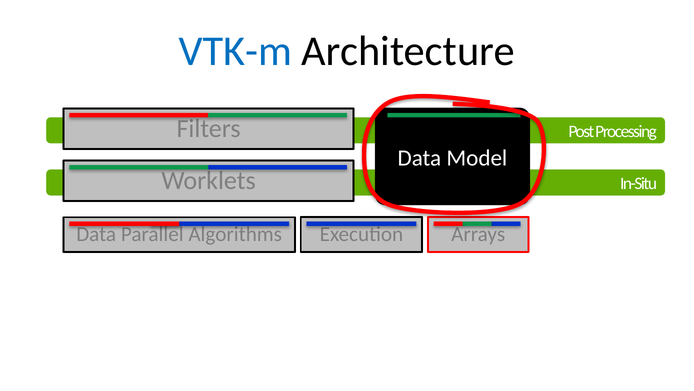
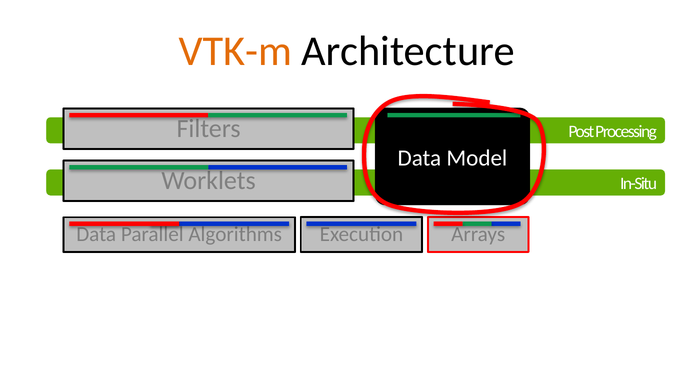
VTK-m colour: blue -> orange
